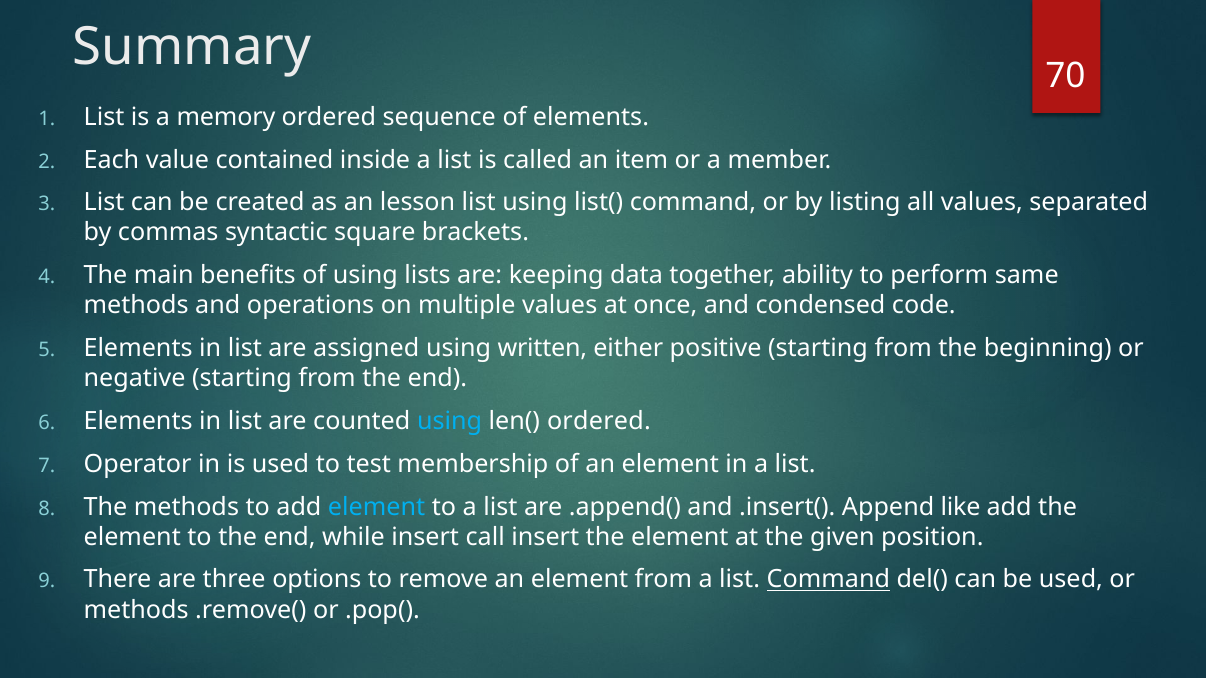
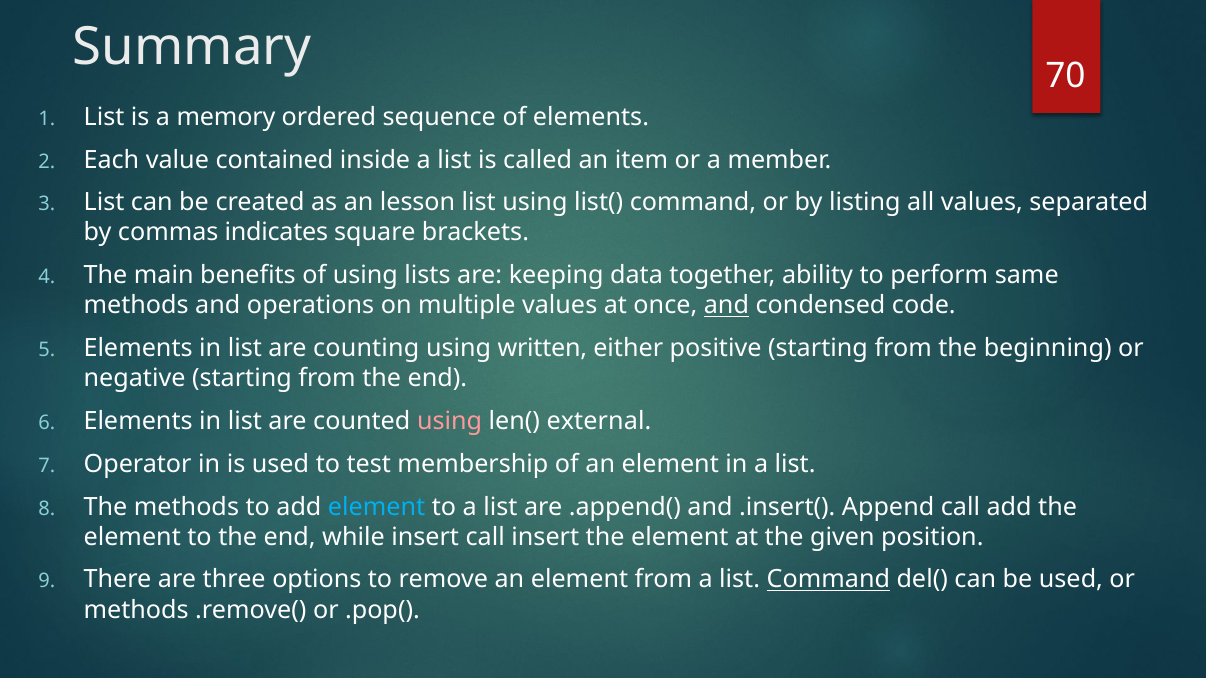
syntactic: syntactic -> indicates
and at (726, 306) underline: none -> present
assigned: assigned -> counting
using at (450, 421) colour: light blue -> pink
len( ordered: ordered -> external
Append like: like -> call
